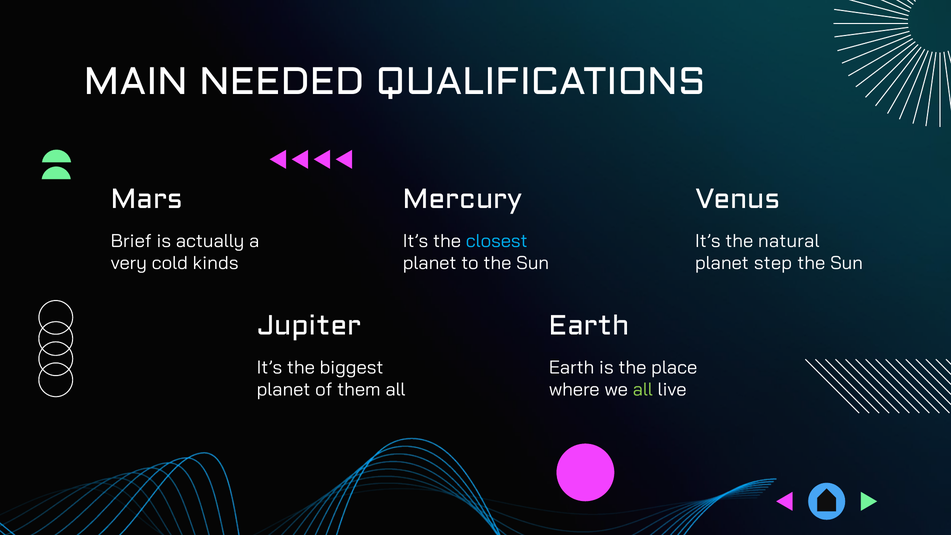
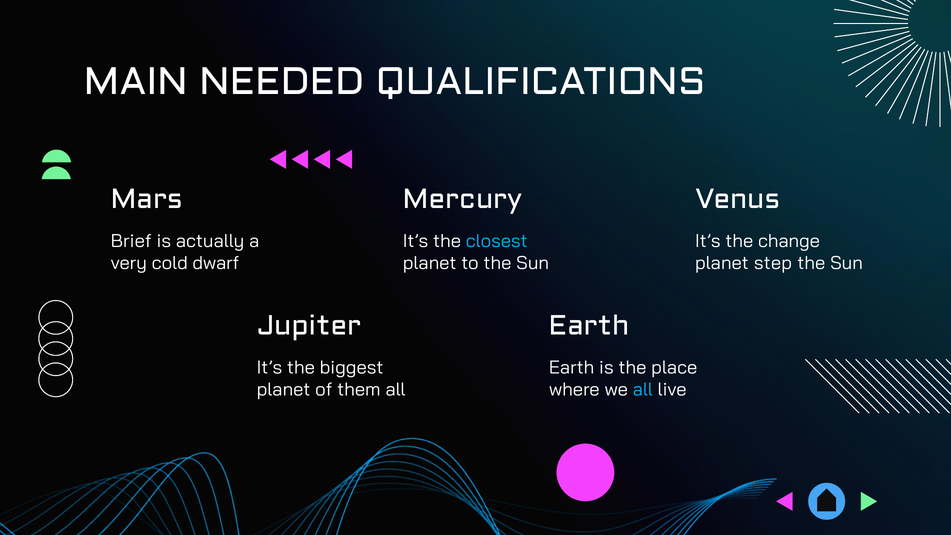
natural: natural -> change
kinds: kinds -> dwarf
all at (643, 390) colour: light green -> light blue
